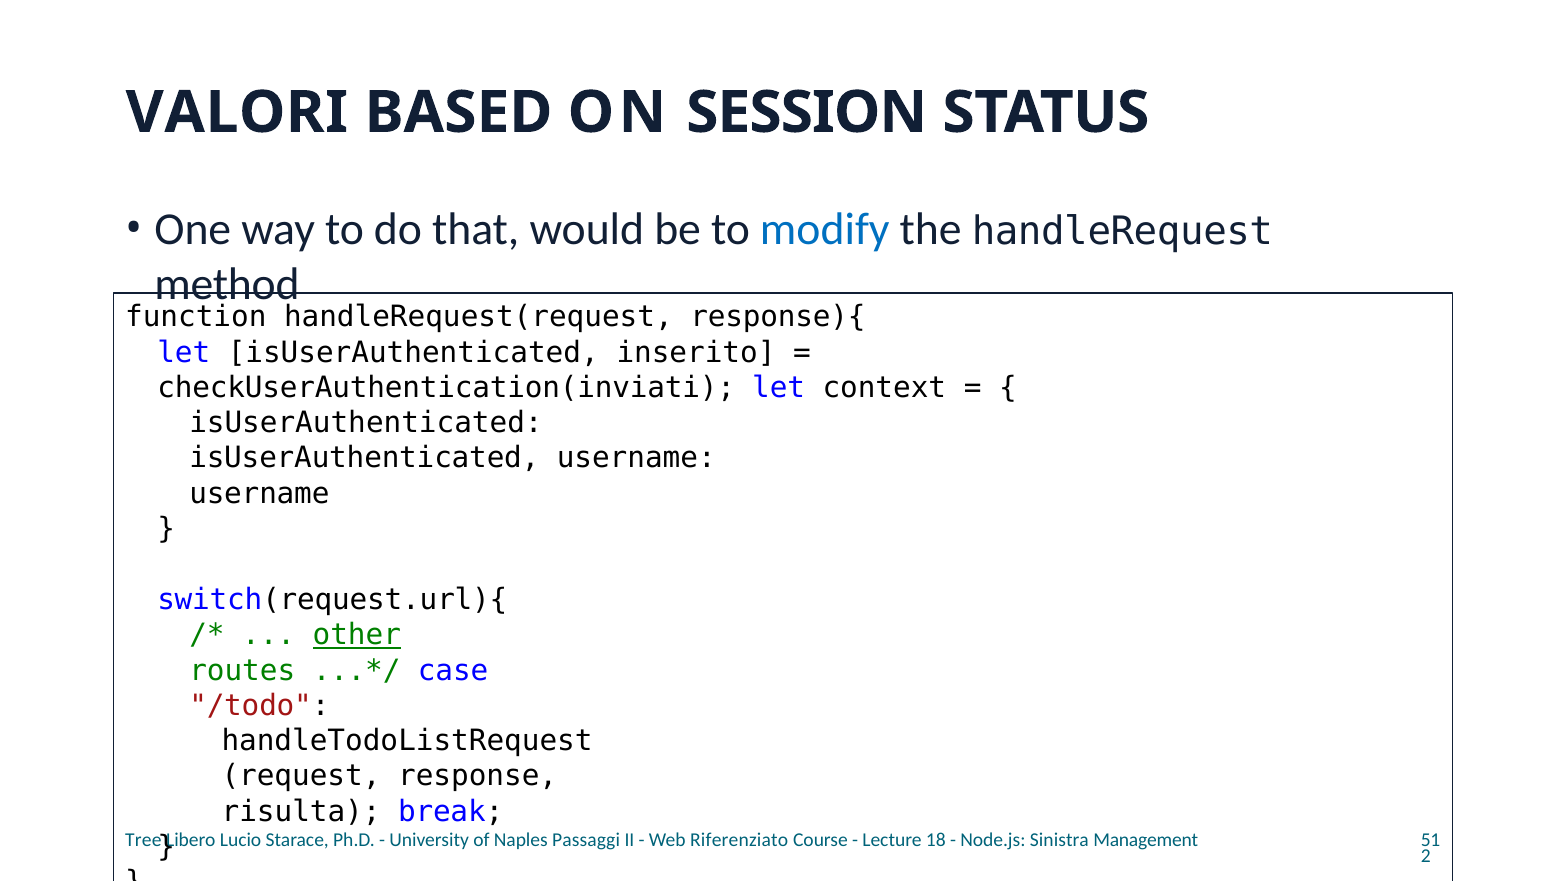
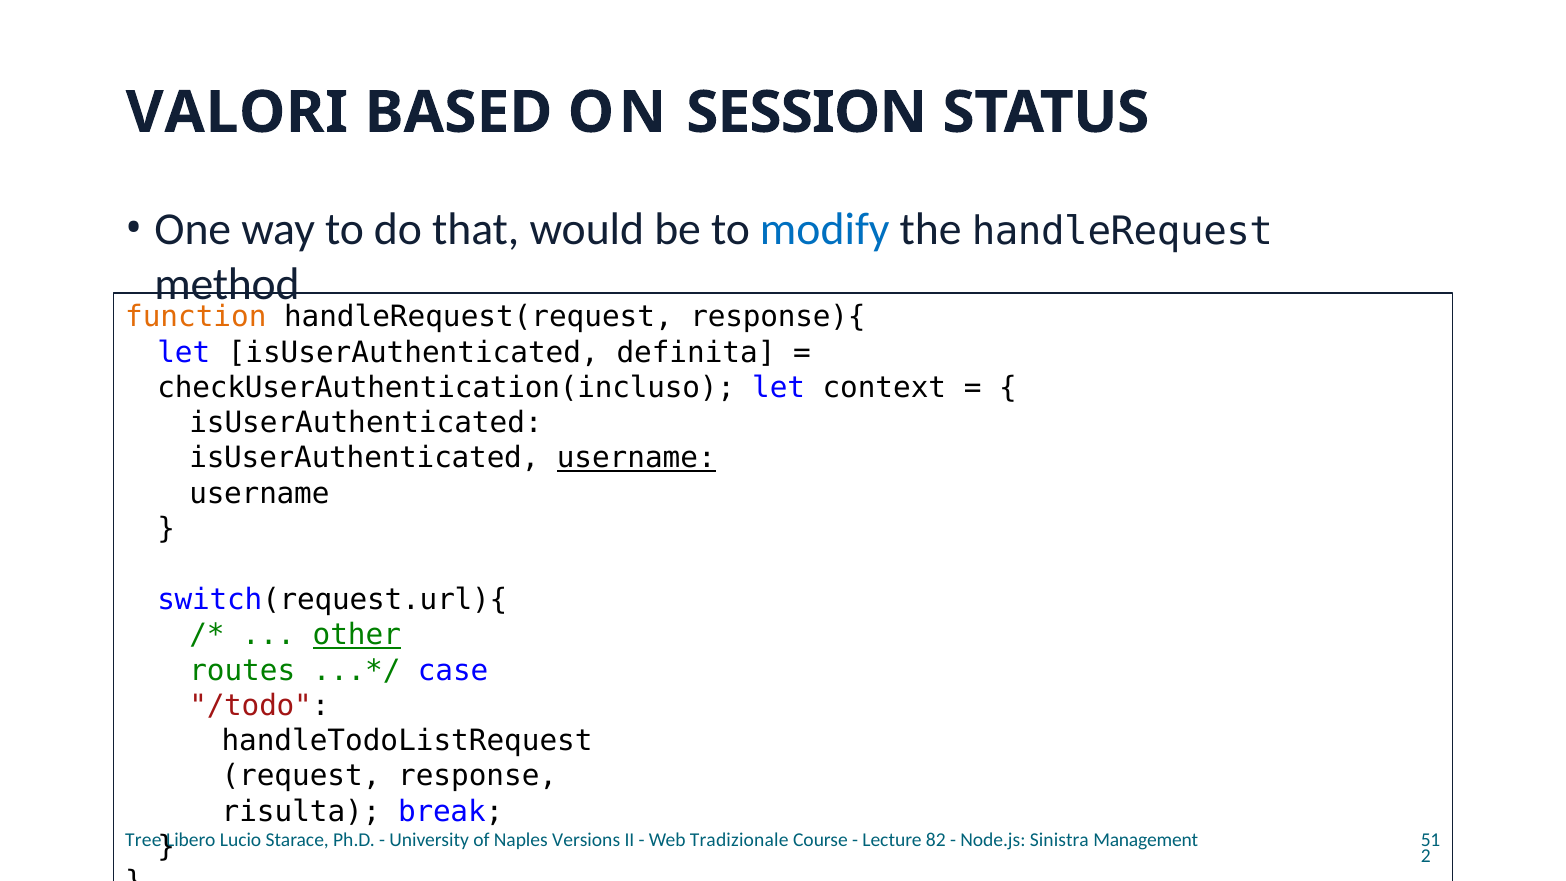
function colour: black -> orange
inserito: inserito -> definita
checkUserAuthentication(inviati: checkUserAuthentication(inviati -> checkUserAuthentication(incluso
username at (636, 458) underline: none -> present
Passaggi: Passaggi -> Versions
Riferenziato: Riferenziato -> Tradizionale
18: 18 -> 82
